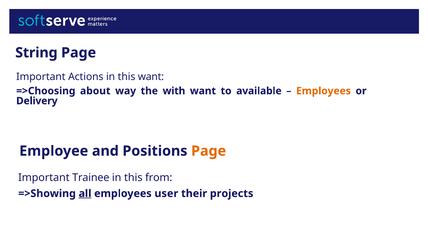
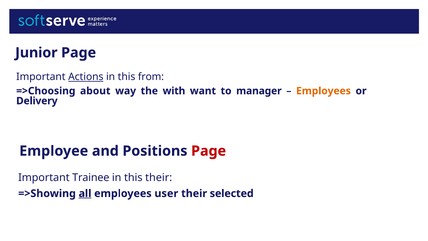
String: String -> Junior
Actions underline: none -> present
this want: want -> from
available: available -> manager
Page at (209, 151) colour: orange -> red
this from: from -> their
projects: projects -> selected
